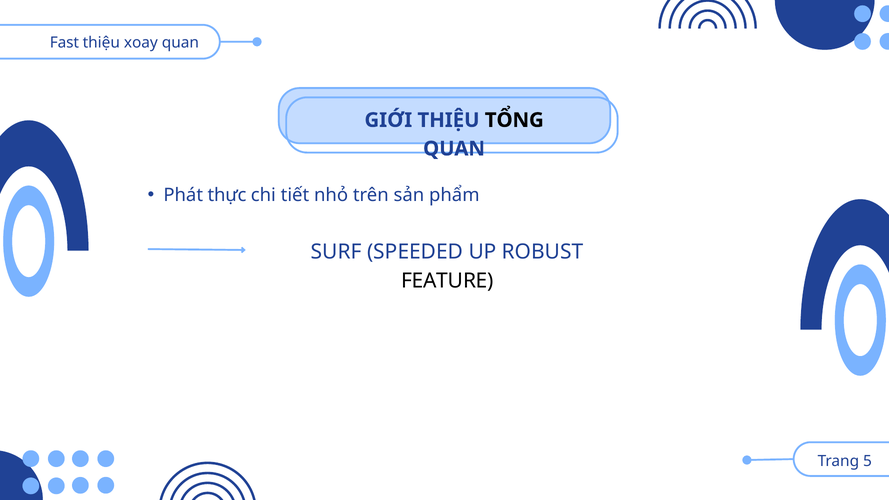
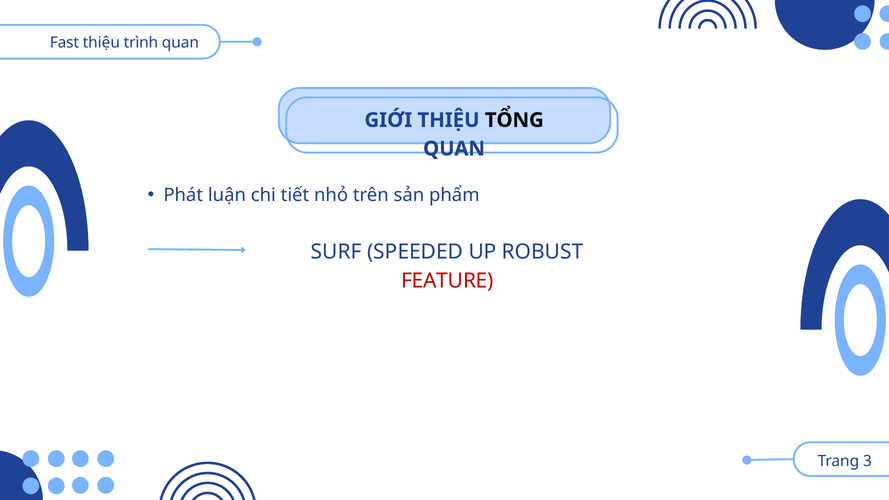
xoay: xoay -> trình
thực: thực -> luận
FEATURE colour: black -> red
5: 5 -> 3
